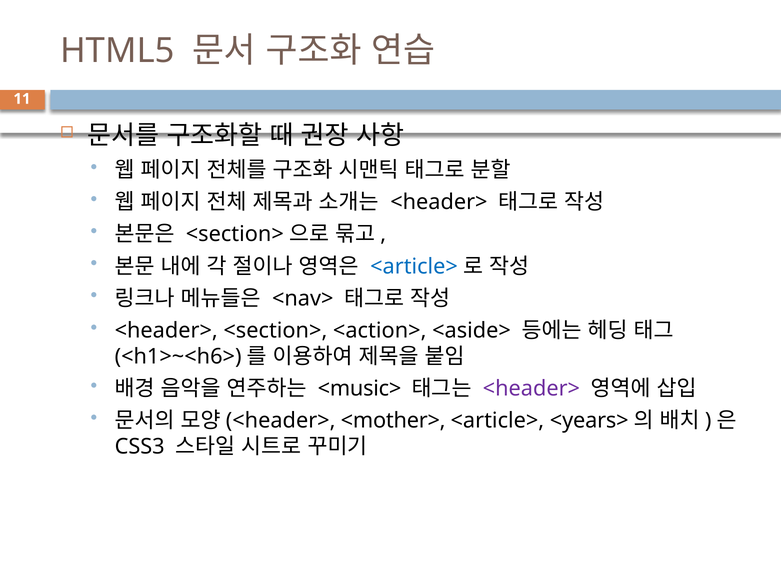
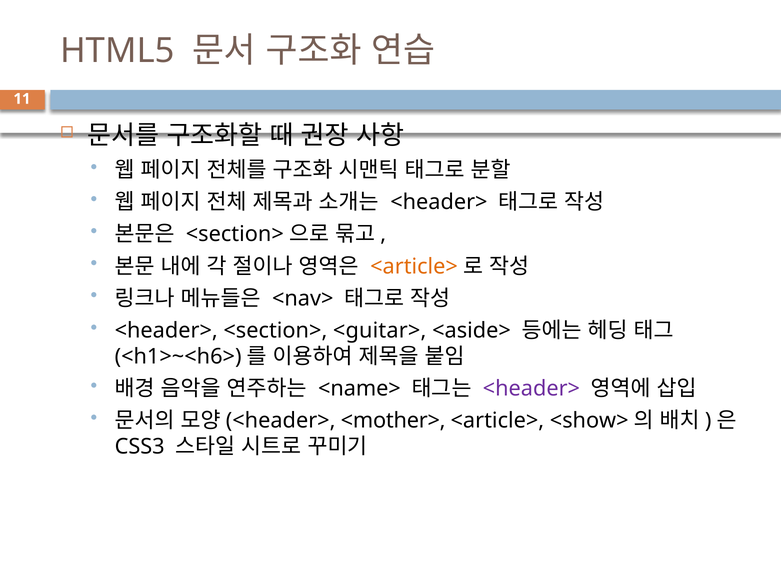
<article> at (414, 266) colour: blue -> orange
<action>: <action> -> <guitar>
<music>: <music> -> <name>
<years>: <years> -> <show>
